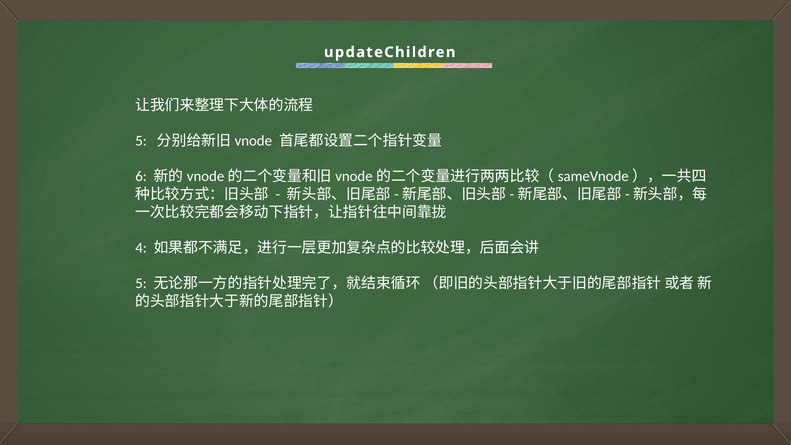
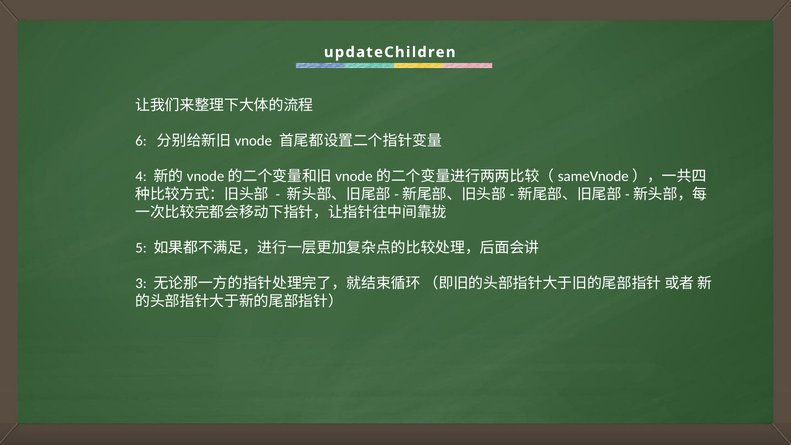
5 at (141, 141): 5 -> 6
6: 6 -> 4
4: 4 -> 5
5 at (141, 283): 5 -> 3
